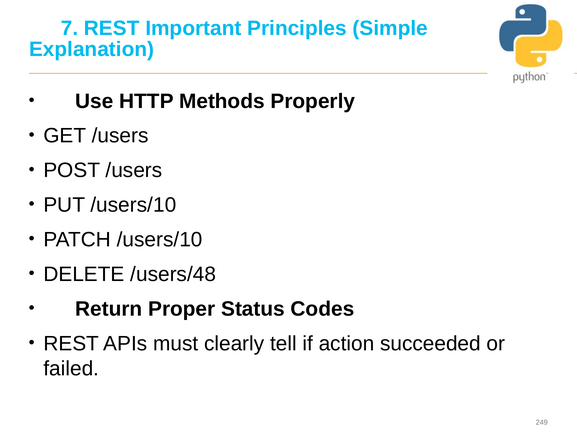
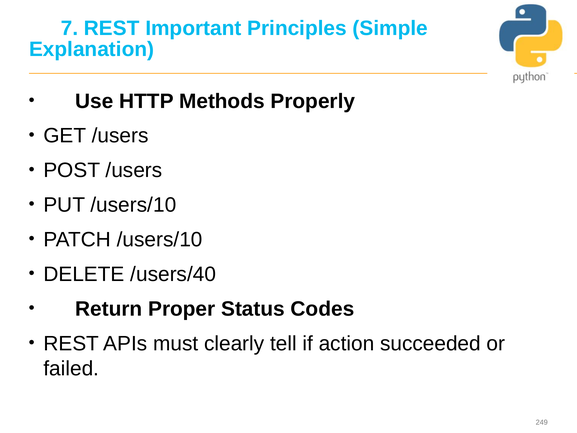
/users/48: /users/48 -> /users/40
